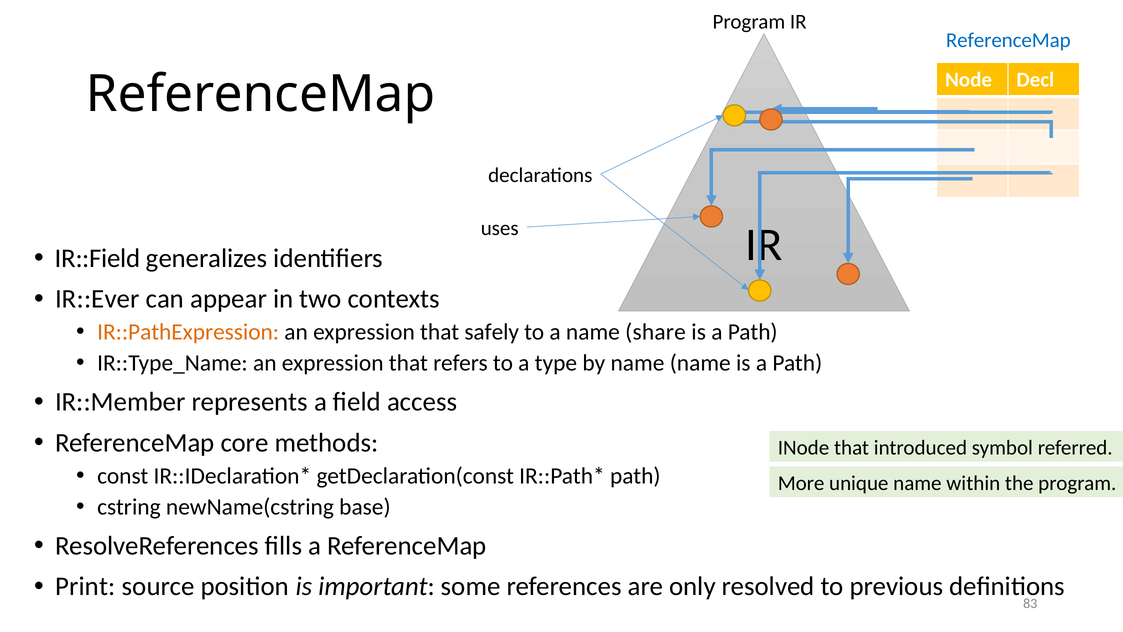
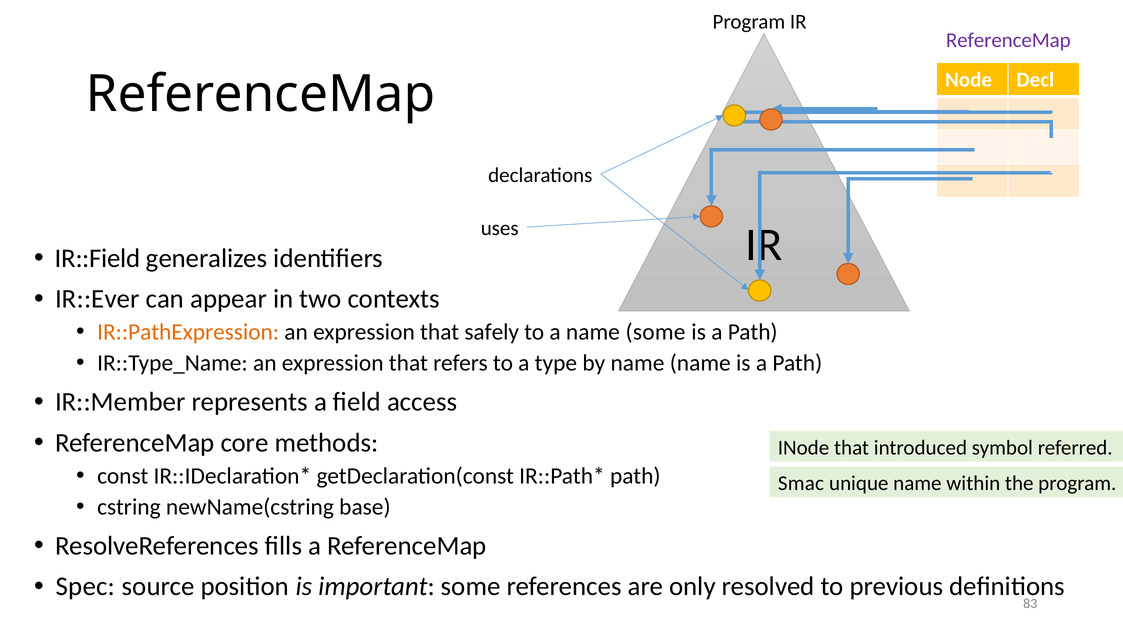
ReferenceMap at (1008, 40) colour: blue -> purple
name share: share -> some
More: More -> Smac
Print: Print -> Spec
